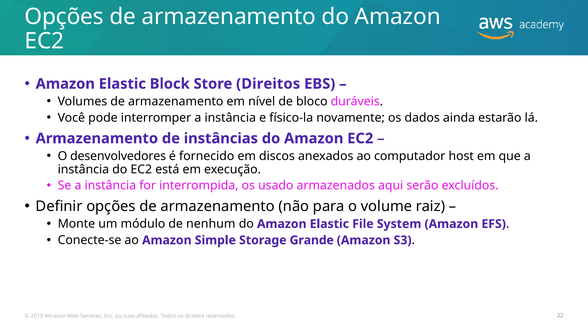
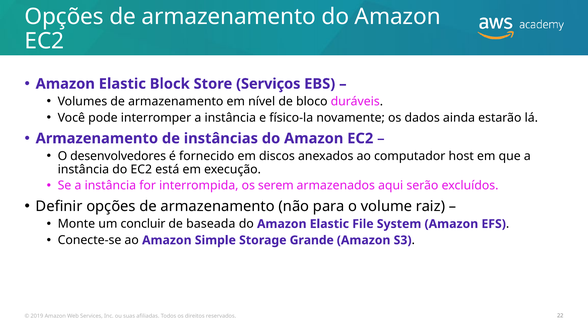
Store Direitos: Direitos -> Serviços
usado: usado -> serem
módulo: módulo -> concluir
nenhum: nenhum -> baseada
